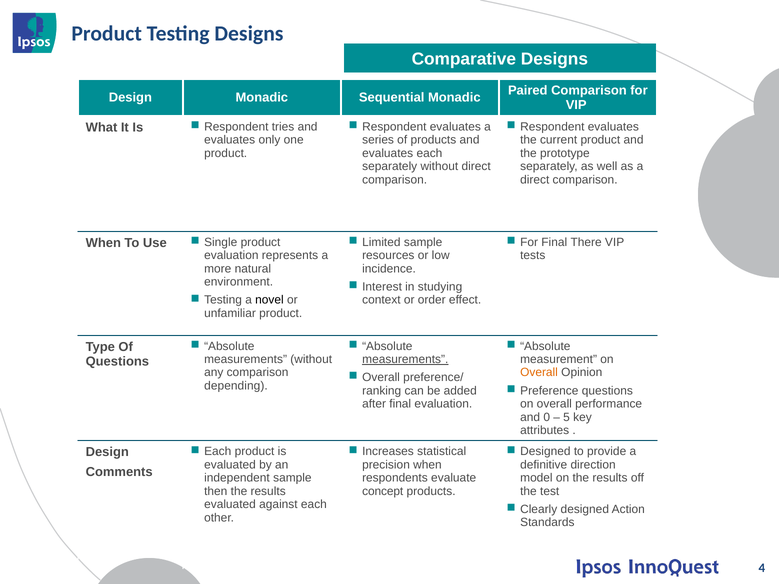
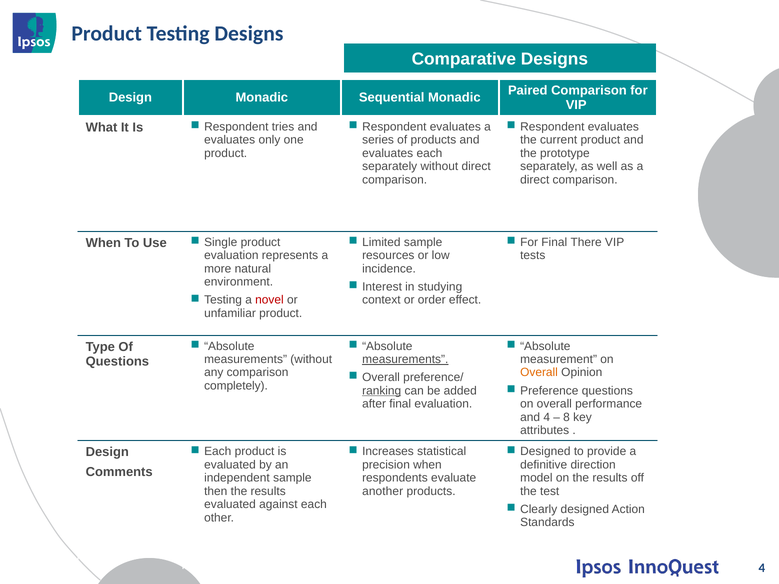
novel colour: black -> red
depending: depending -> completely
ranking underline: none -> present
and 0: 0 -> 4
5: 5 -> 8
concept: concept -> another
